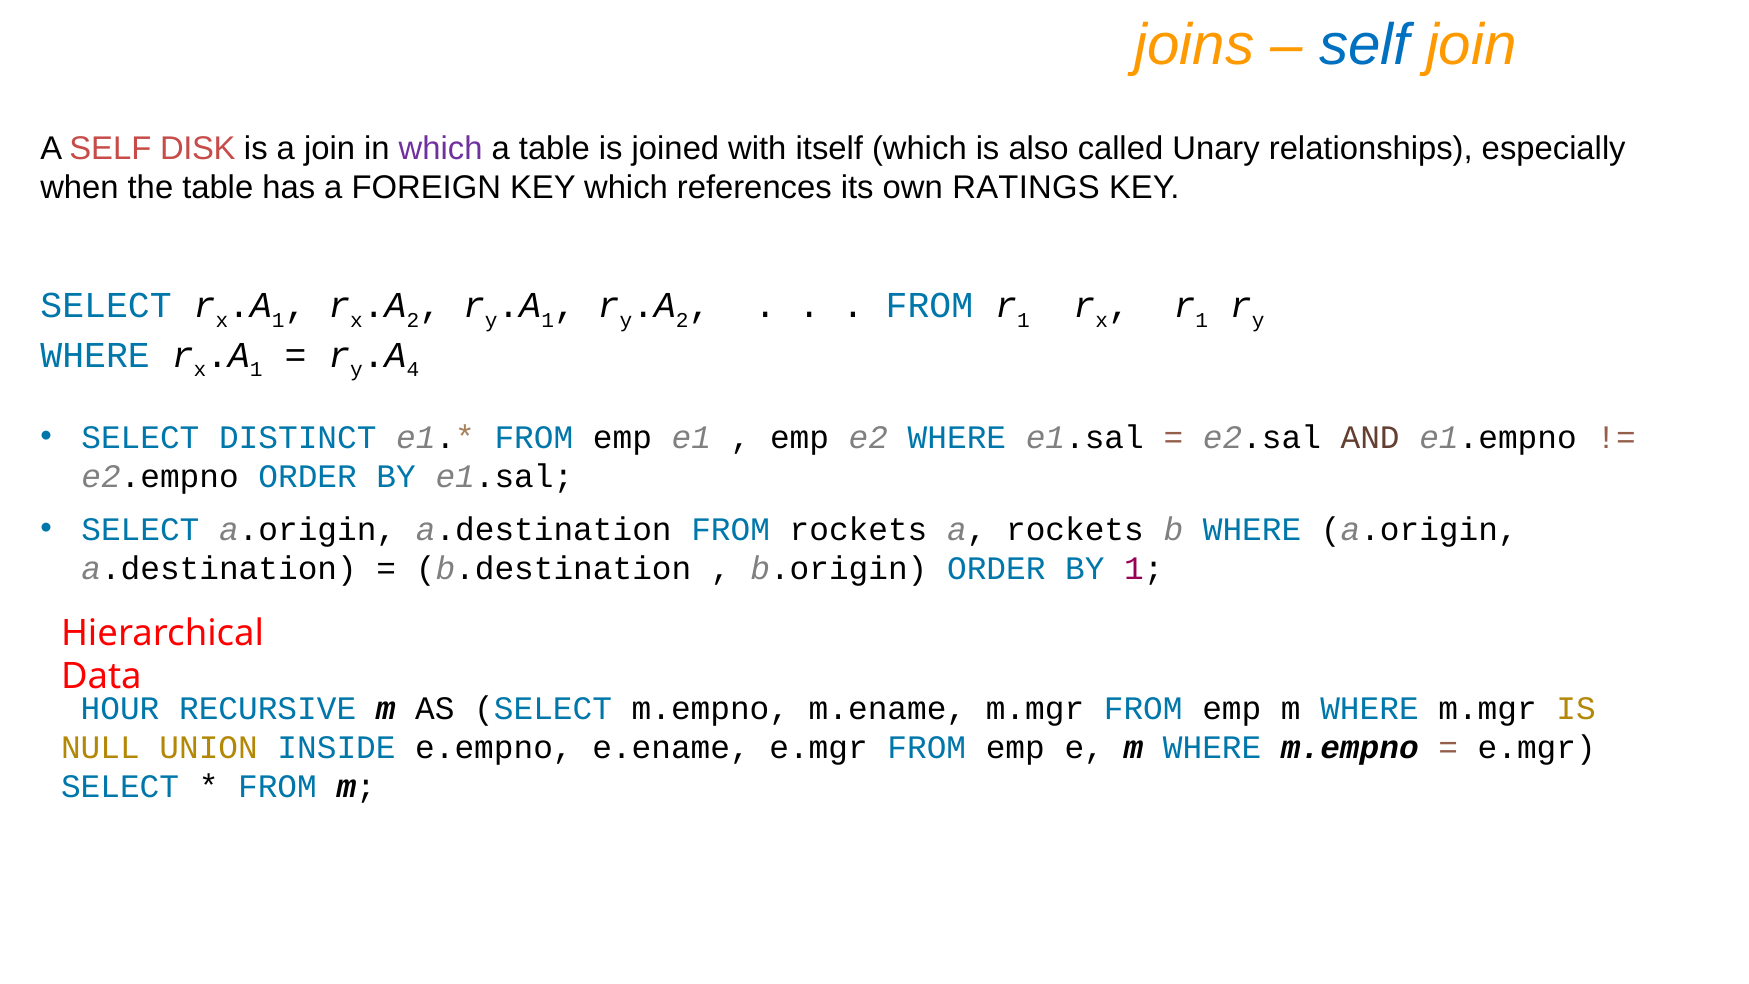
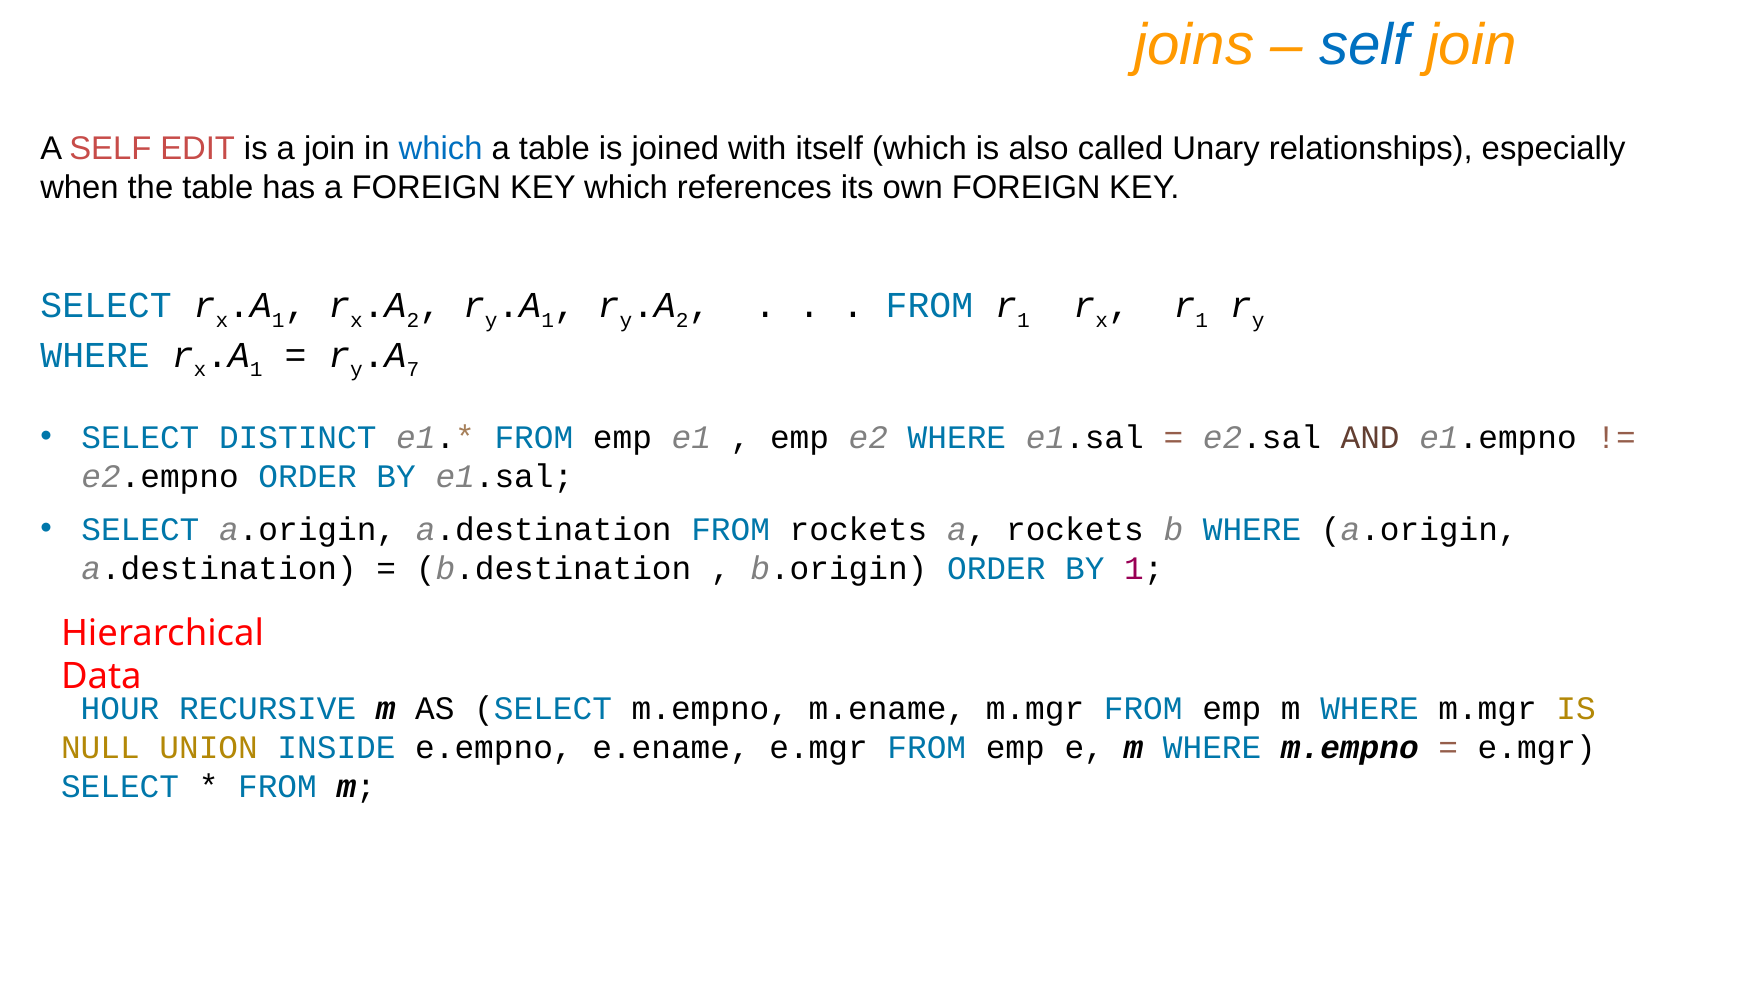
DISK: DISK -> EDIT
which at (441, 149) colour: purple -> blue
own RATINGS: RATINGS -> FOREIGN
4: 4 -> 7
